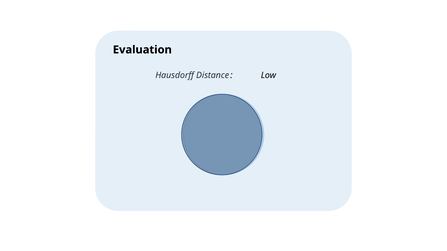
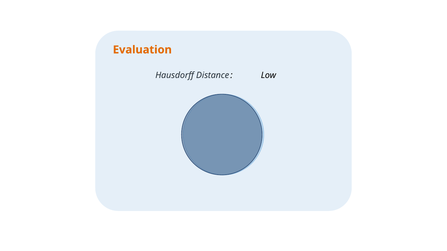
Evaluation colour: black -> orange
